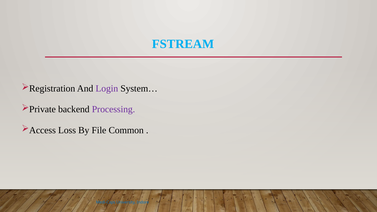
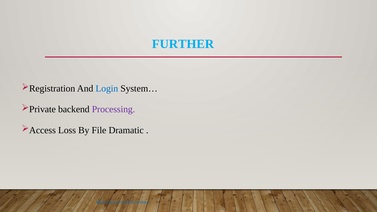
FSTREAM: FSTREAM -> FURTHER
Login colour: purple -> blue
Common: Common -> Dramatic
